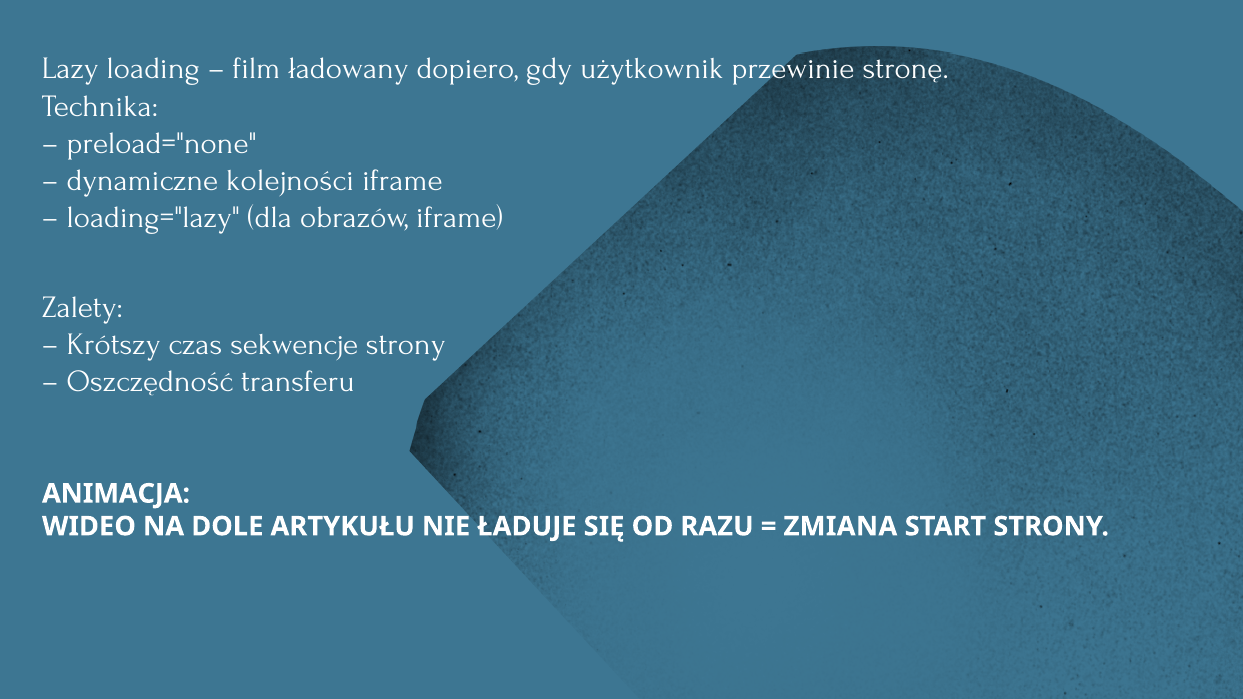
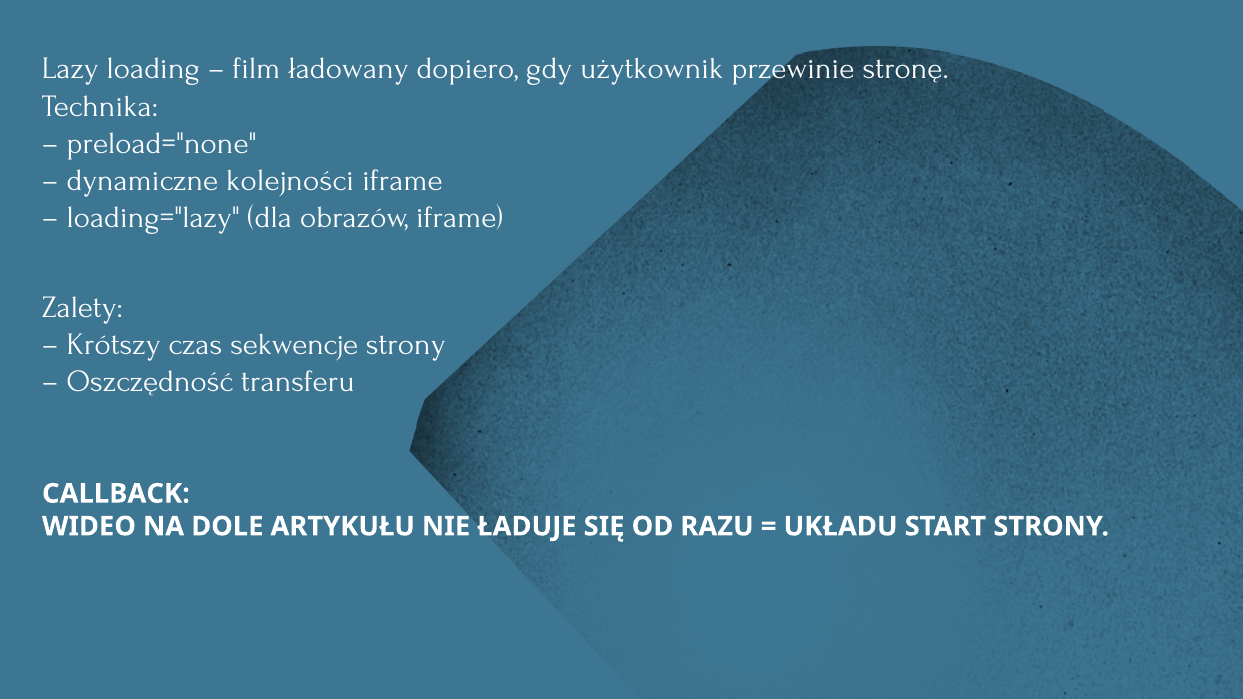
ANIMACJA: ANIMACJA -> CALLBACK
ZMIANA: ZMIANA -> UKŁADU
